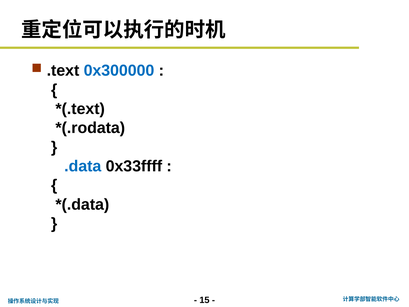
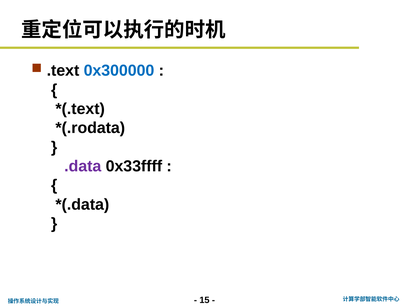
.data colour: blue -> purple
